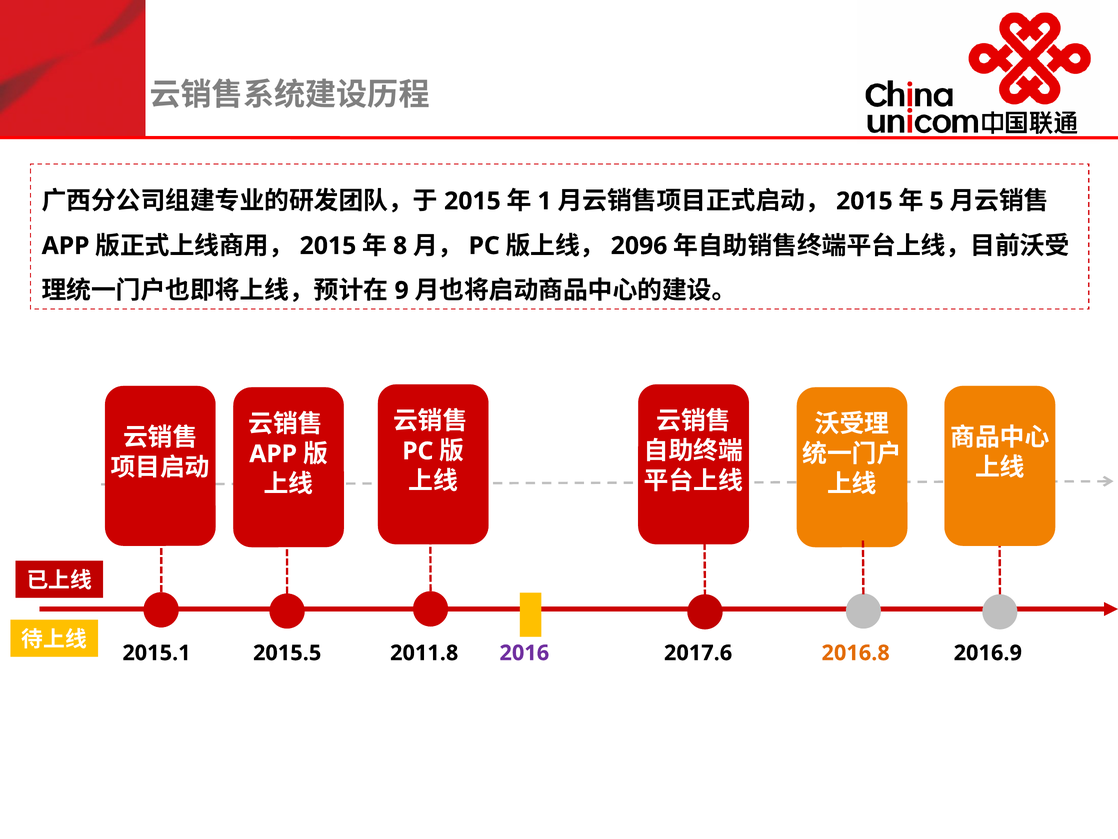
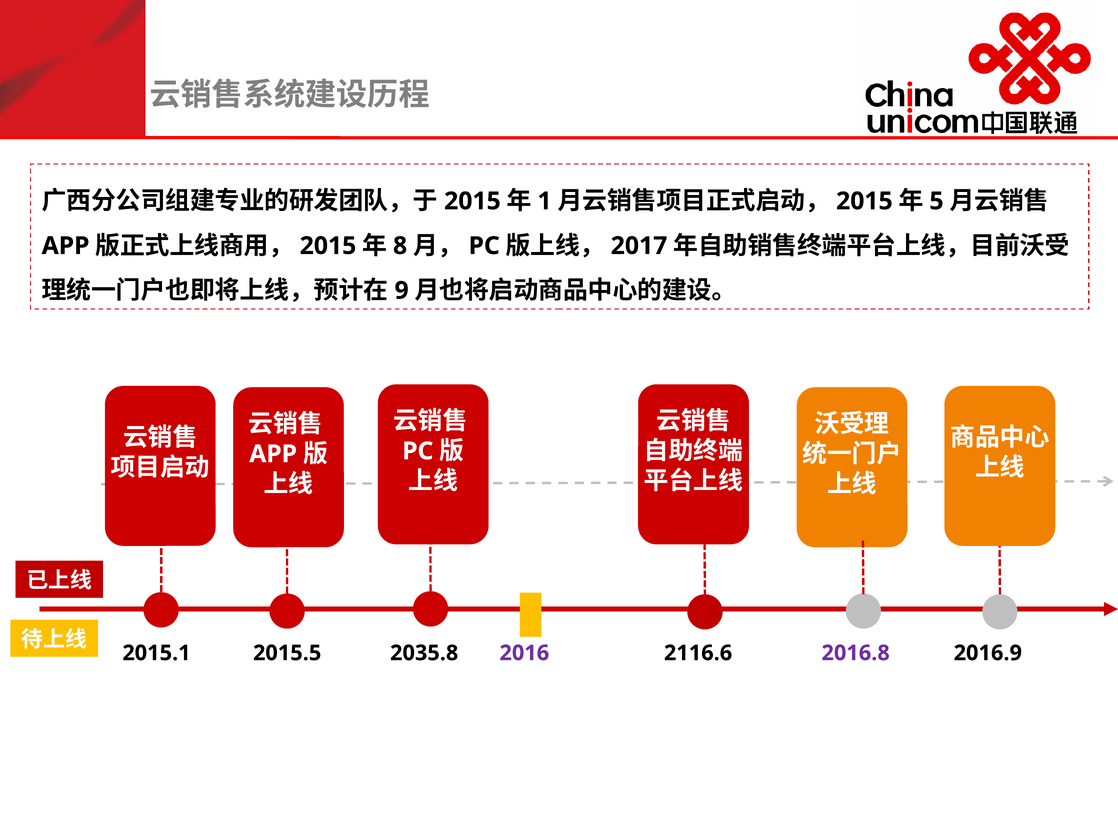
2096: 2096 -> 2017
2011.8: 2011.8 -> 2035.8
2017.6: 2017.6 -> 2116.6
2016.8 colour: orange -> purple
